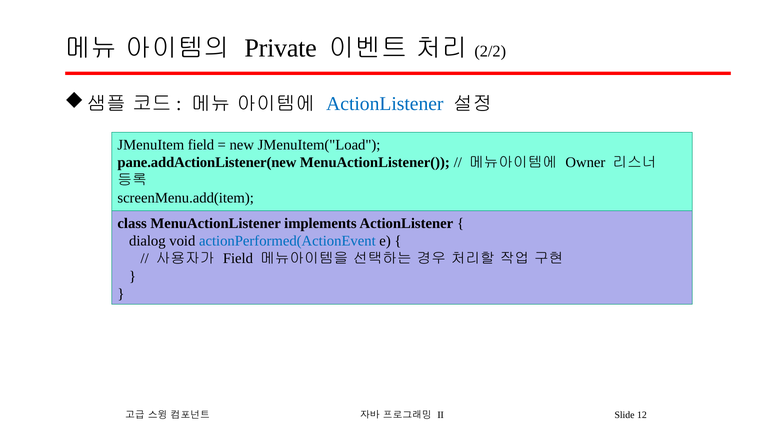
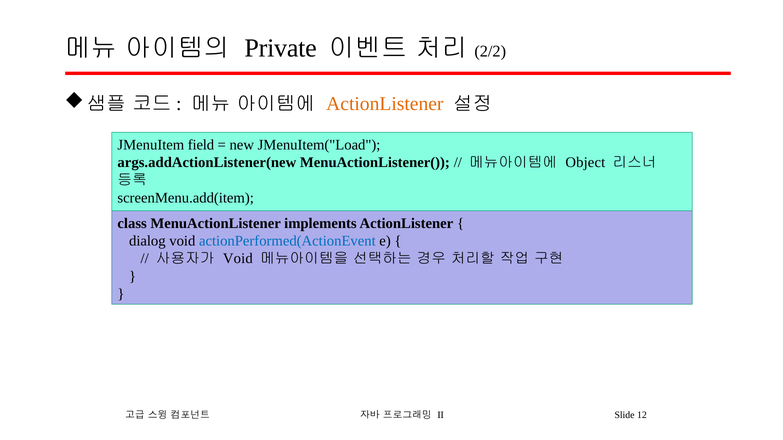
ActionListener at (385, 104) colour: blue -> orange
pane.addActionListener(new: pane.addActionListener(new -> args.addActionListener(new
Owner: Owner -> Object
Field at (238, 259): Field -> Void
